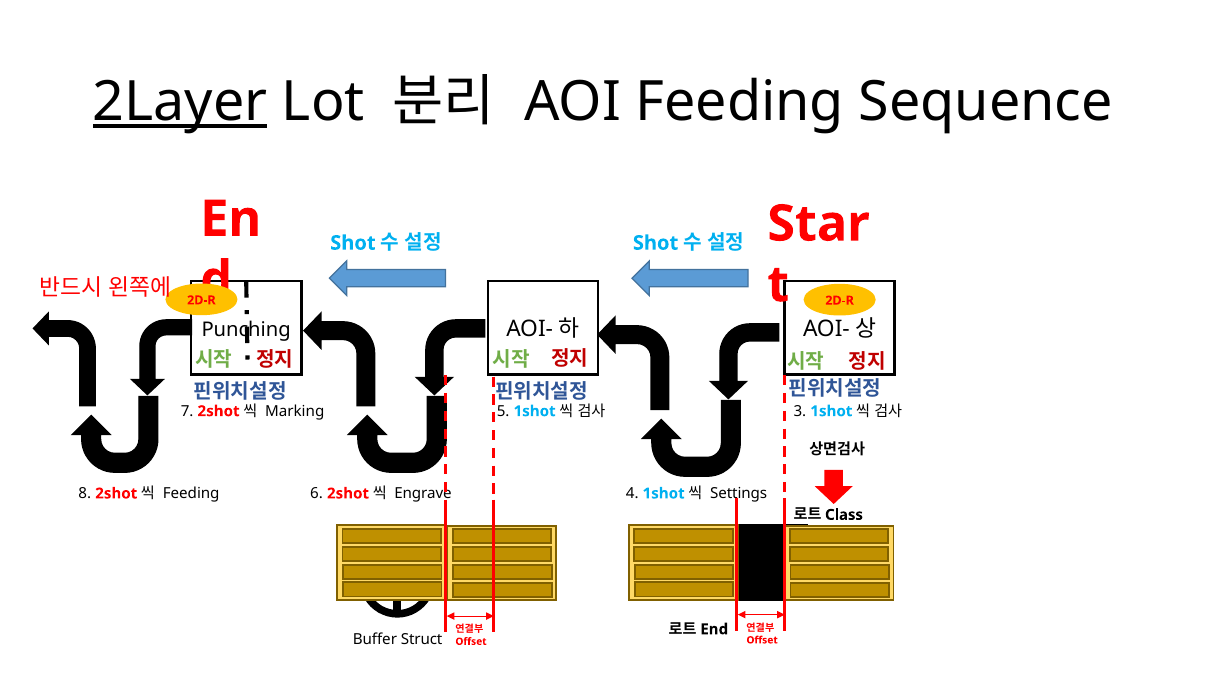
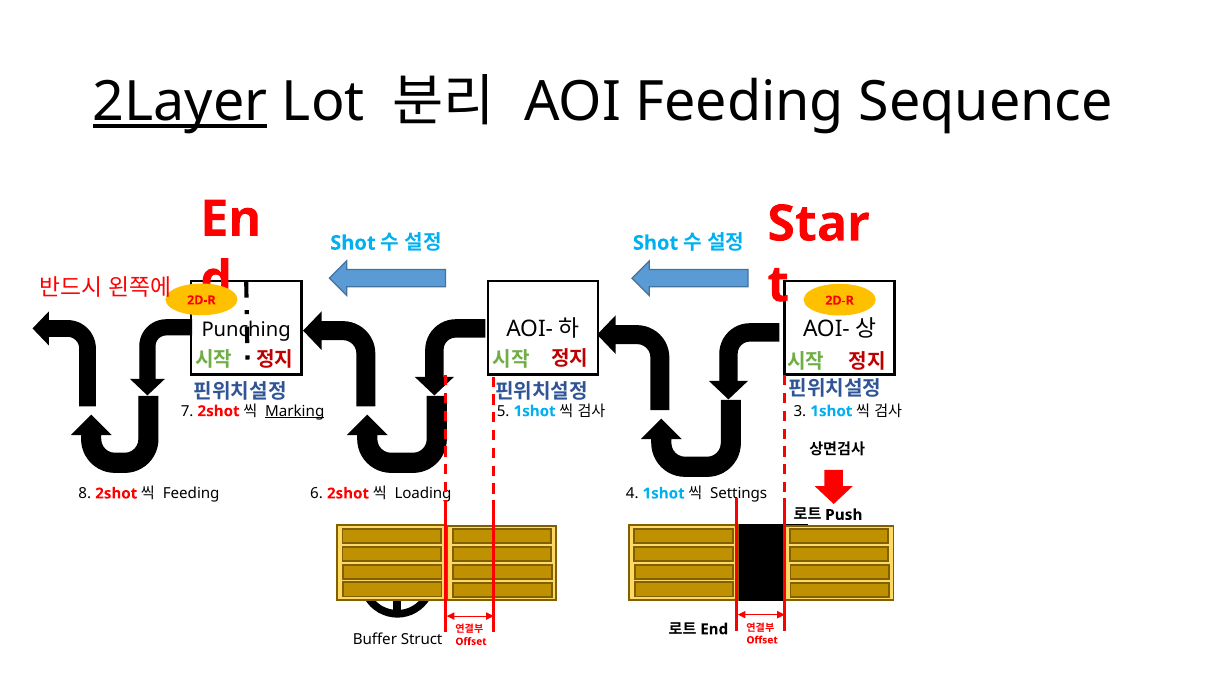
Marking underline: none -> present
Engrave: Engrave -> Loading
Class: Class -> Push
